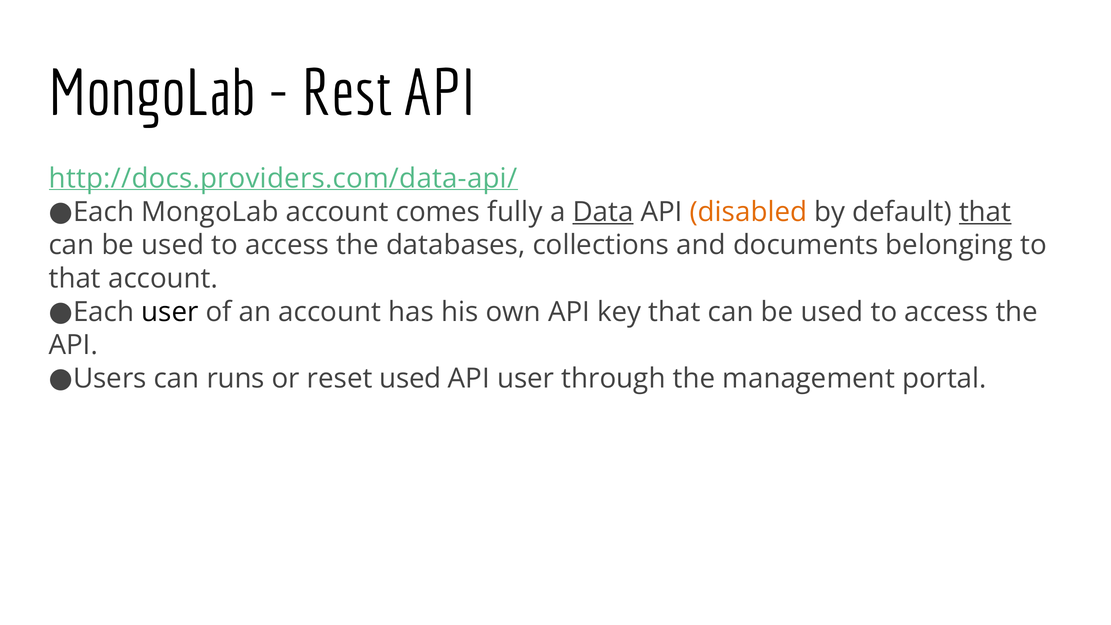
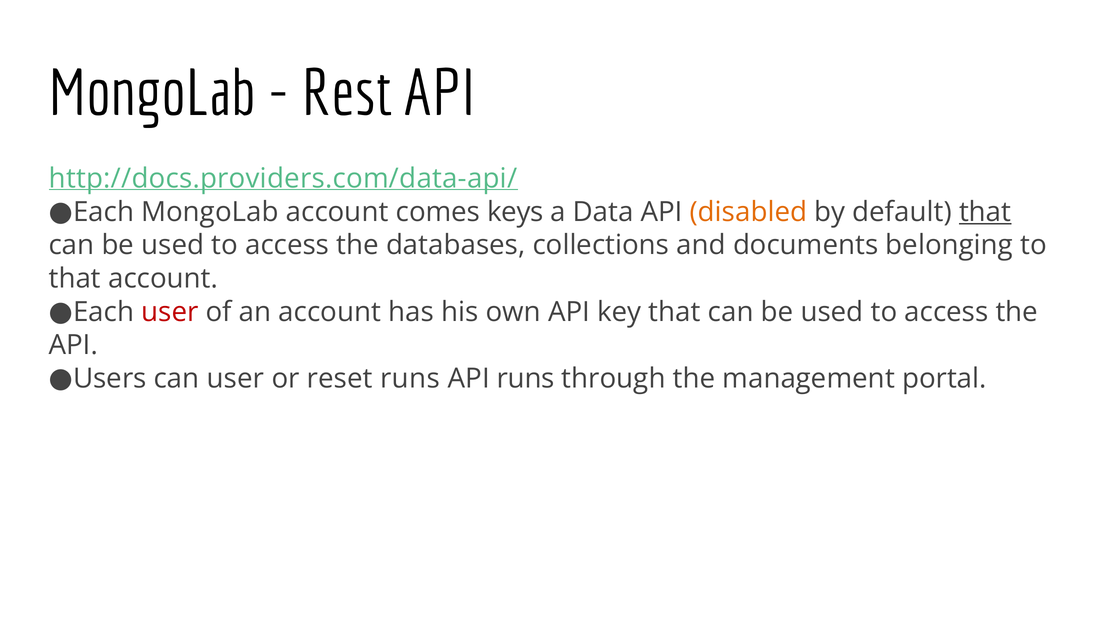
fully: fully -> keys
Data underline: present -> none
user at (170, 312) colour: black -> red
can runs: runs -> user
reset used: used -> runs
API user: user -> runs
